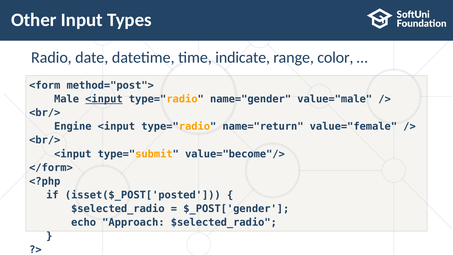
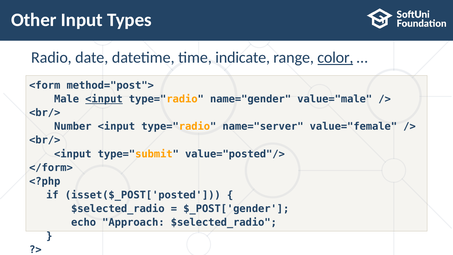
color underline: none -> present
Engine: Engine -> Number
name="return: name="return -> name="server
value="become"/>: value="become"/> -> value="posted"/>
